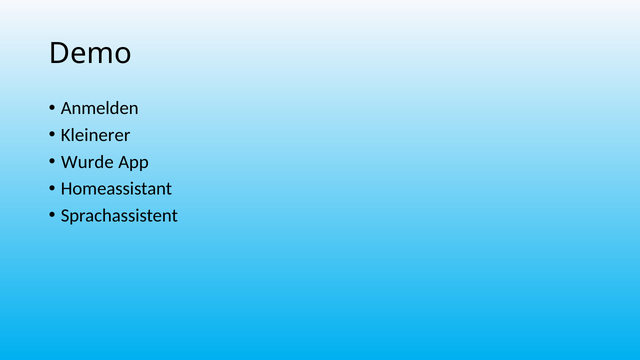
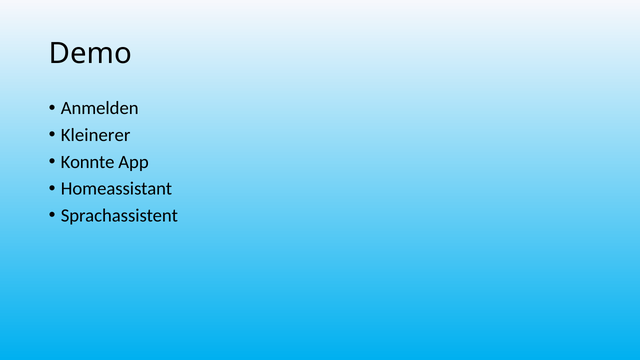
Wurde: Wurde -> Konnte
